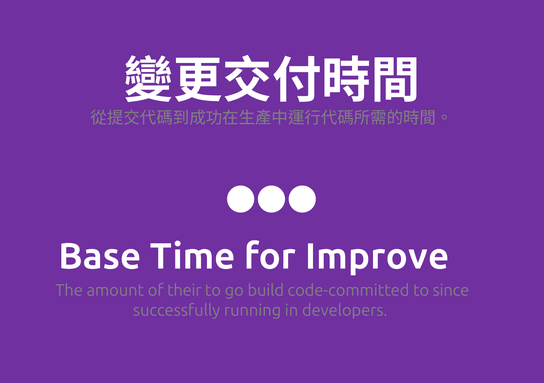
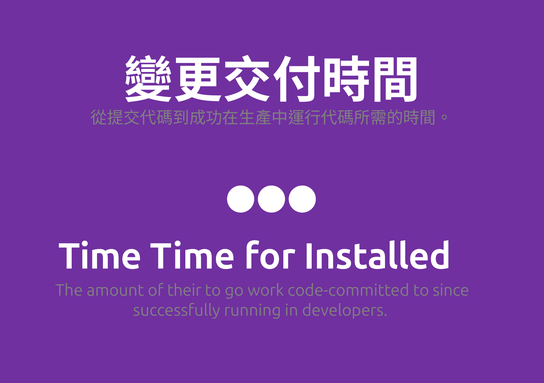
Base at (100, 257): Base -> Time
Improve: Improve -> Installed
build: build -> work
